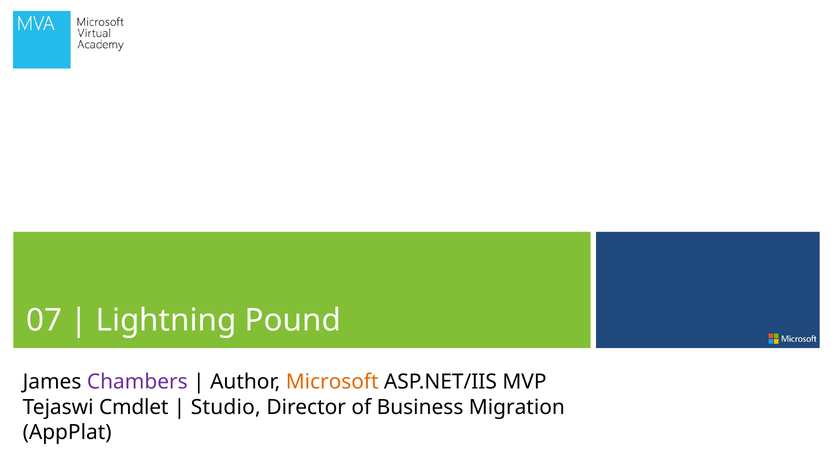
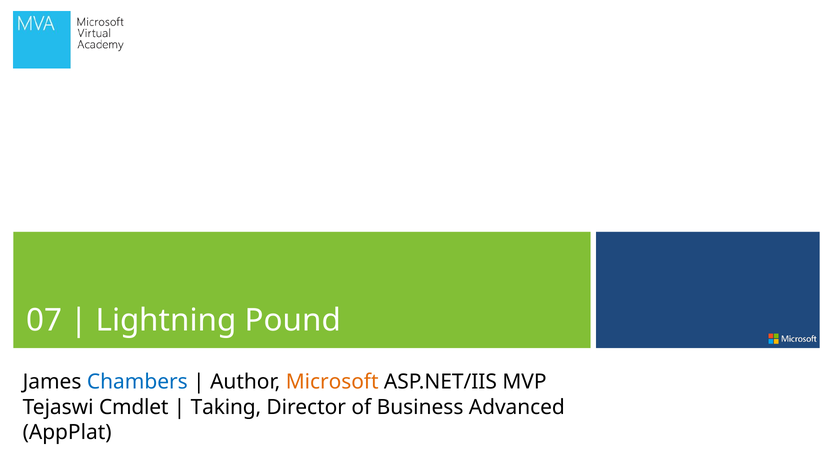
Chambers colour: purple -> blue
Studio: Studio -> Taking
Migration: Migration -> Advanced
